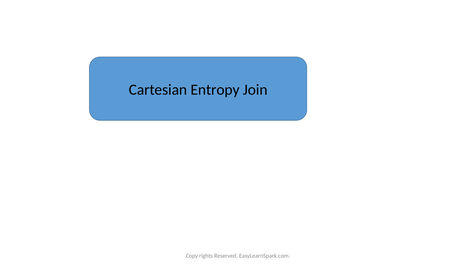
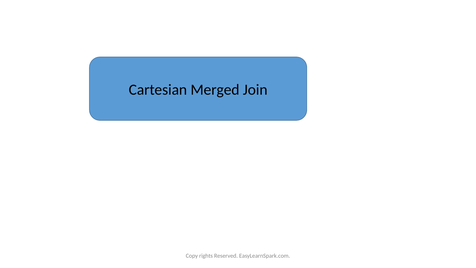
Entropy: Entropy -> Merged
